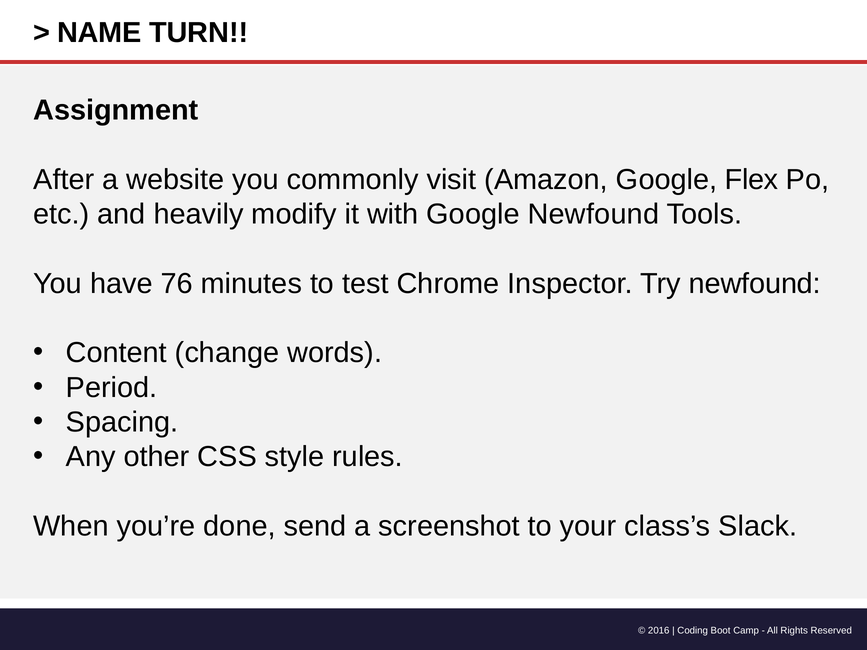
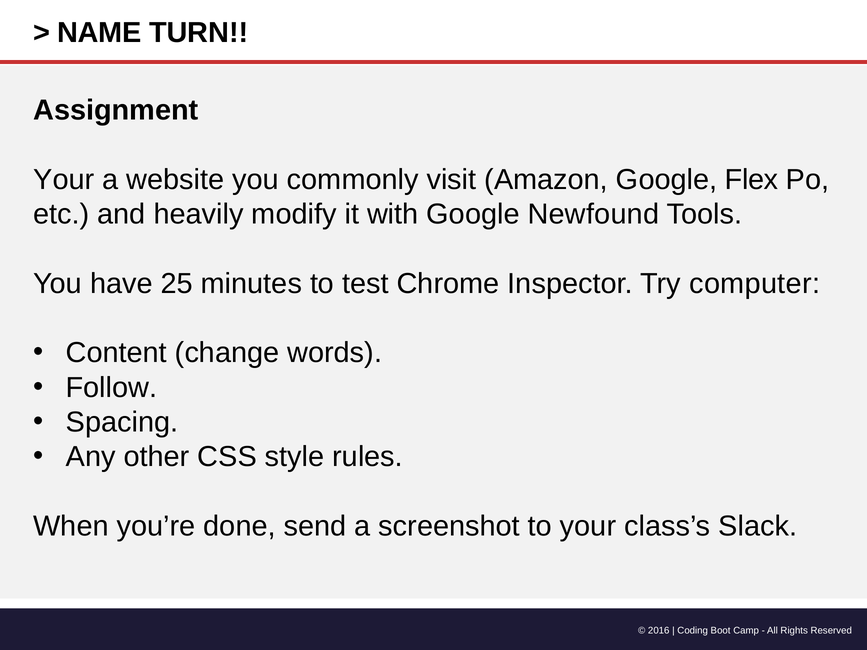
After at (64, 180): After -> Your
76: 76 -> 25
Try newfound: newfound -> computer
Period: Period -> Follow
